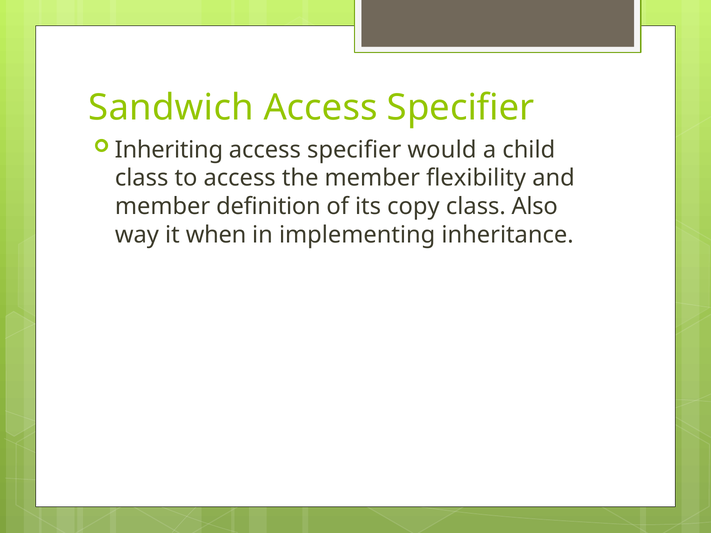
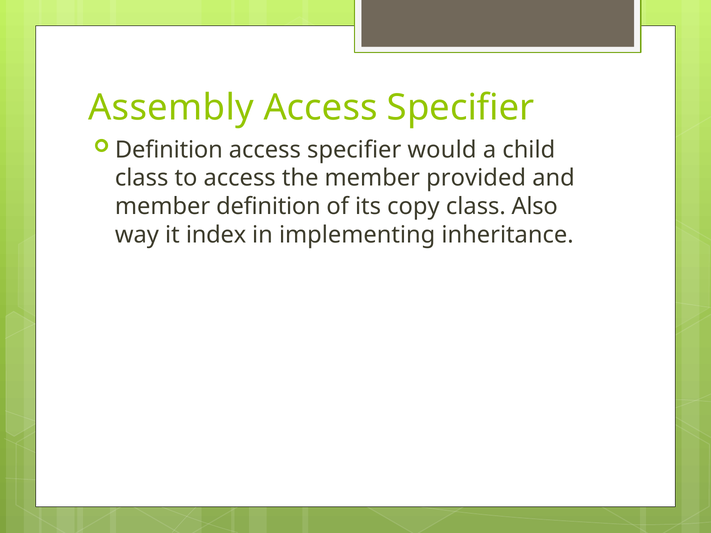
Sandwich: Sandwich -> Assembly
Inheriting at (169, 150): Inheriting -> Definition
flexibility: flexibility -> provided
when: when -> index
